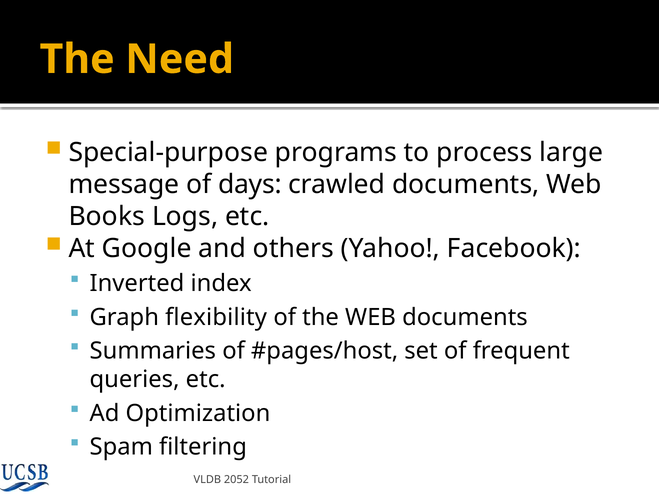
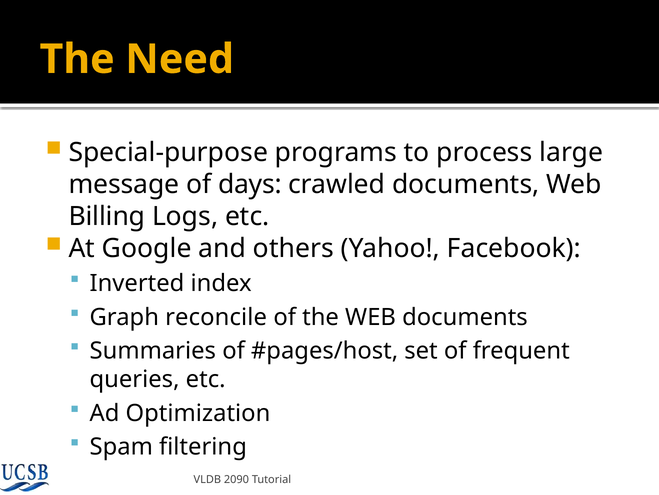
Books: Books -> Billing
flexibility: flexibility -> reconcile
2052: 2052 -> 2090
